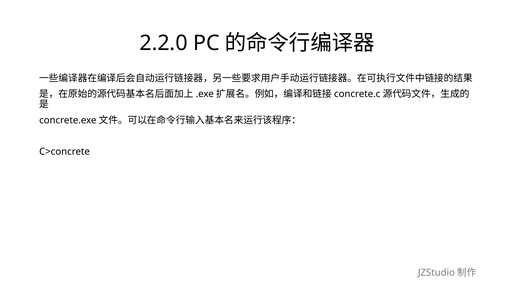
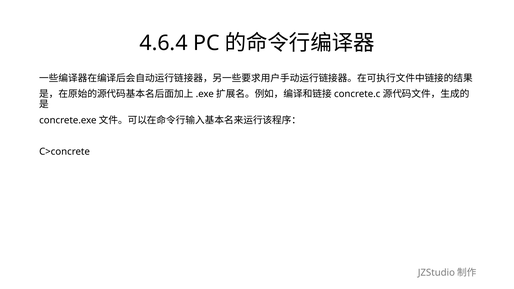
2.2.0: 2.2.0 -> 4.6.4
